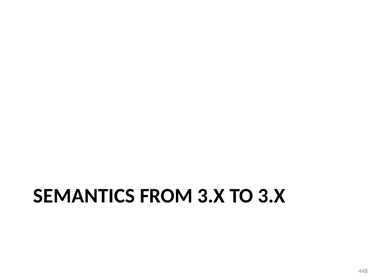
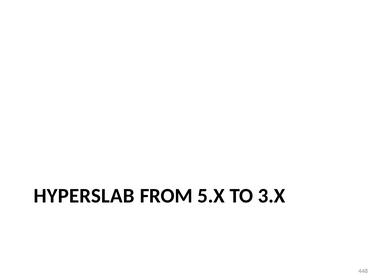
SEMANTICS: SEMANTICS -> HYPERSLAB
FROM 3.X: 3.X -> 5.X
